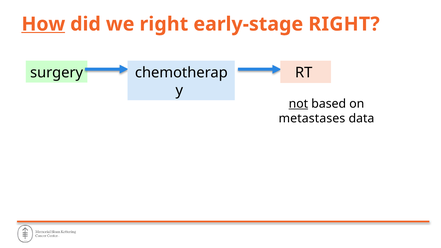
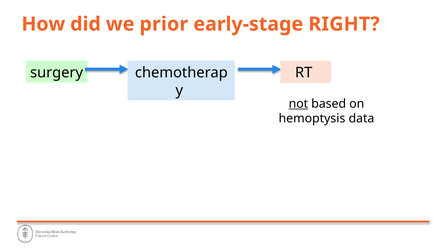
How underline: present -> none
we right: right -> prior
metastases: metastases -> hemoptysis
